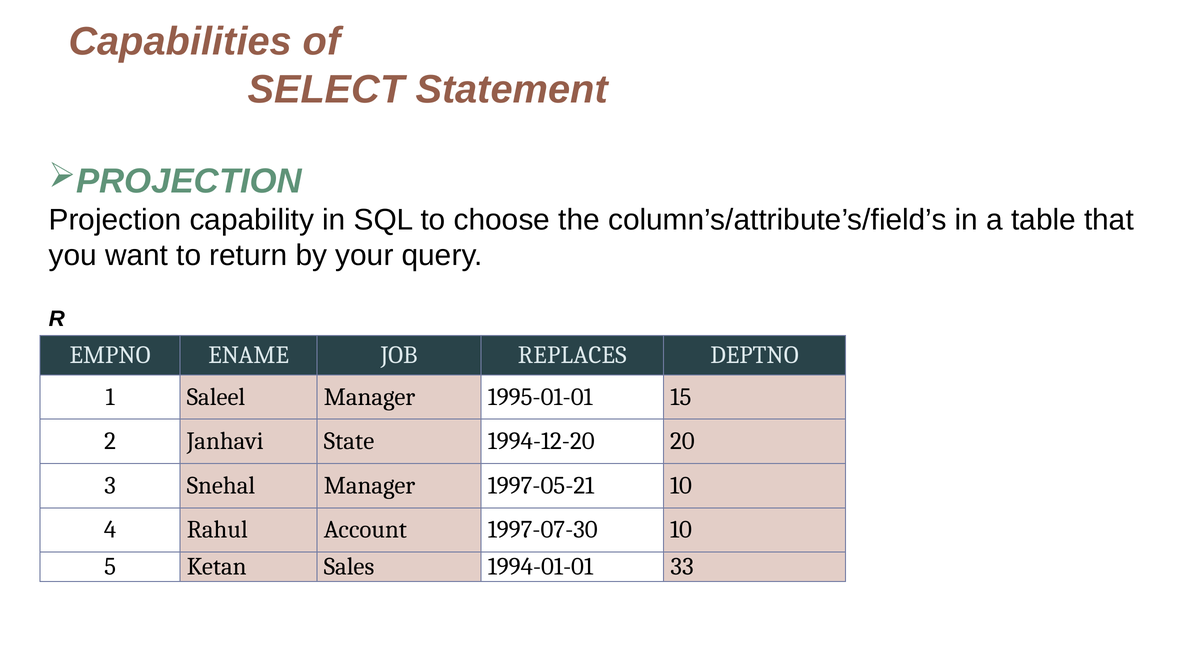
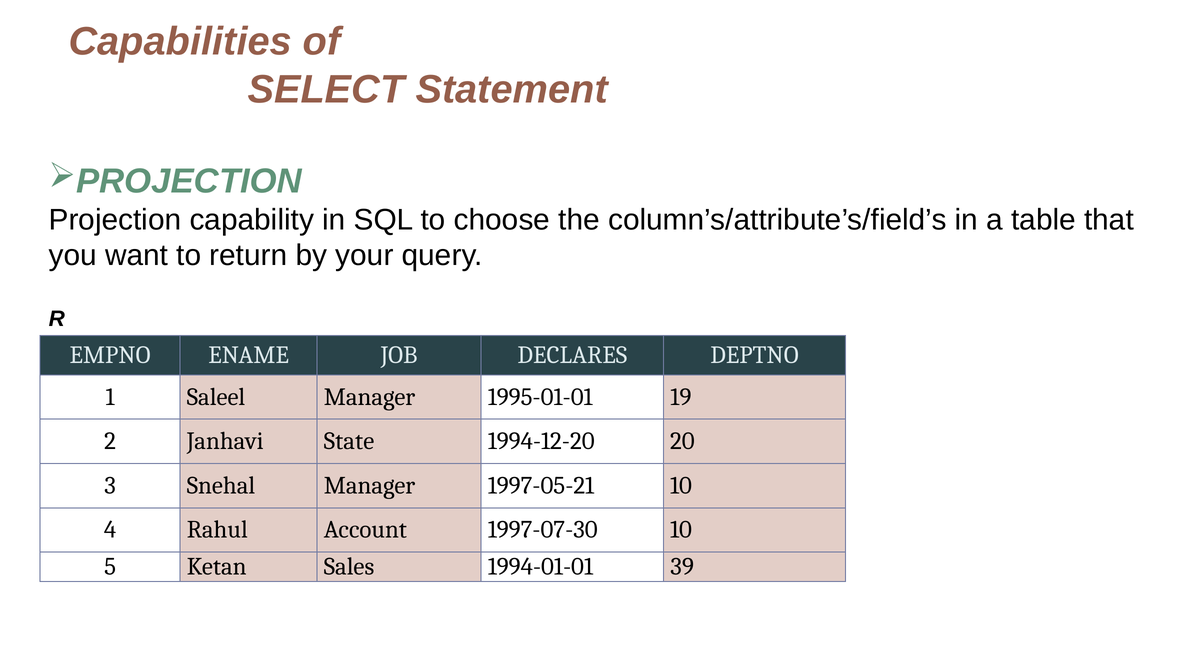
REPLACES: REPLACES -> DECLARES
15: 15 -> 19
33: 33 -> 39
